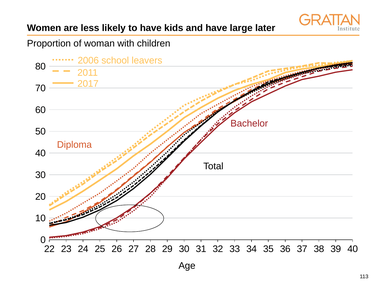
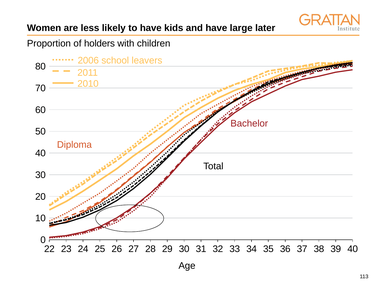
woman: woman -> holders
2017: 2017 -> 2010
